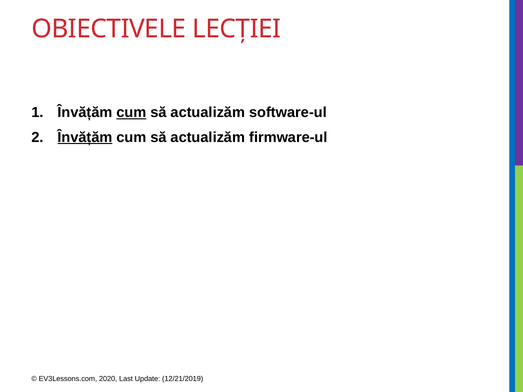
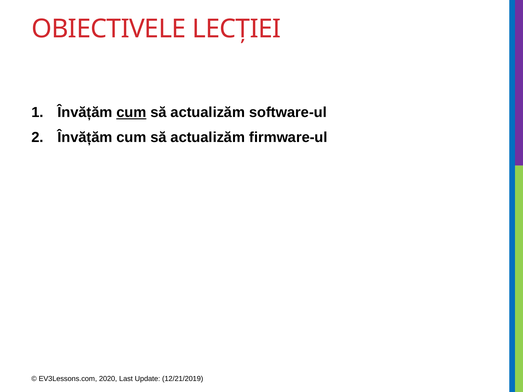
Învățăm at (85, 137) underline: present -> none
